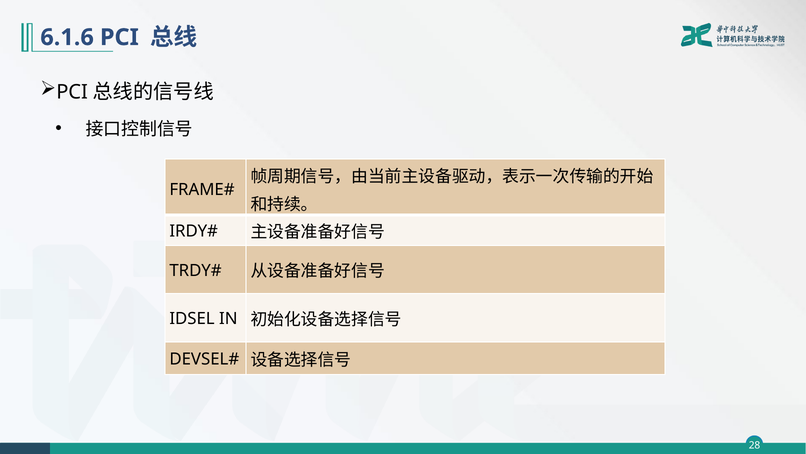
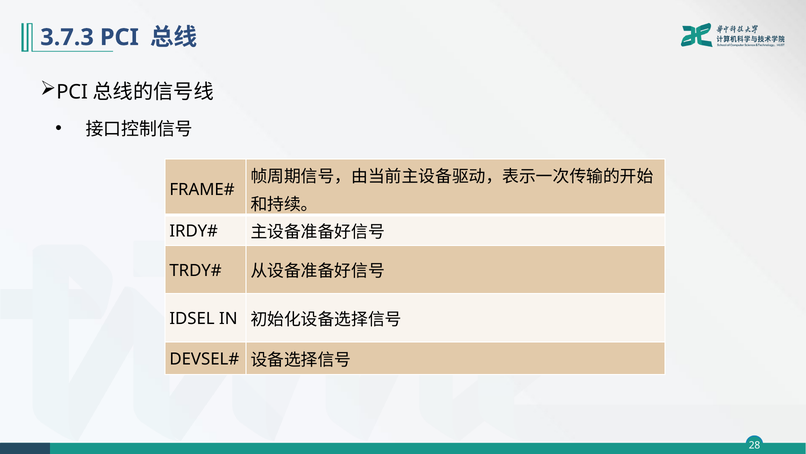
6.1.6: 6.1.6 -> 3.7.3
